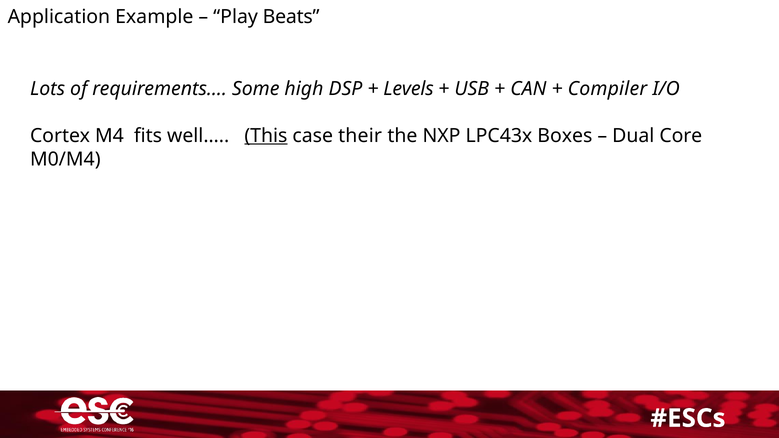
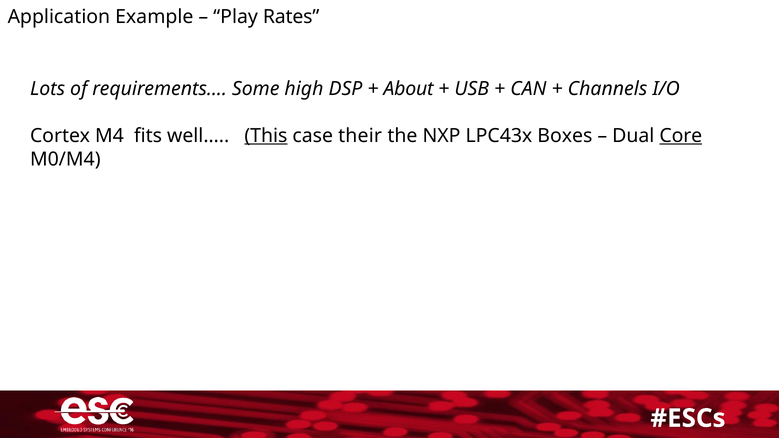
Beats: Beats -> Rates
Levels: Levels -> About
Compiler: Compiler -> Channels
Core underline: none -> present
